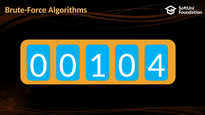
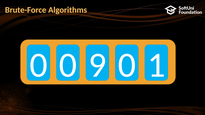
1: 1 -> 9
4: 4 -> 1
